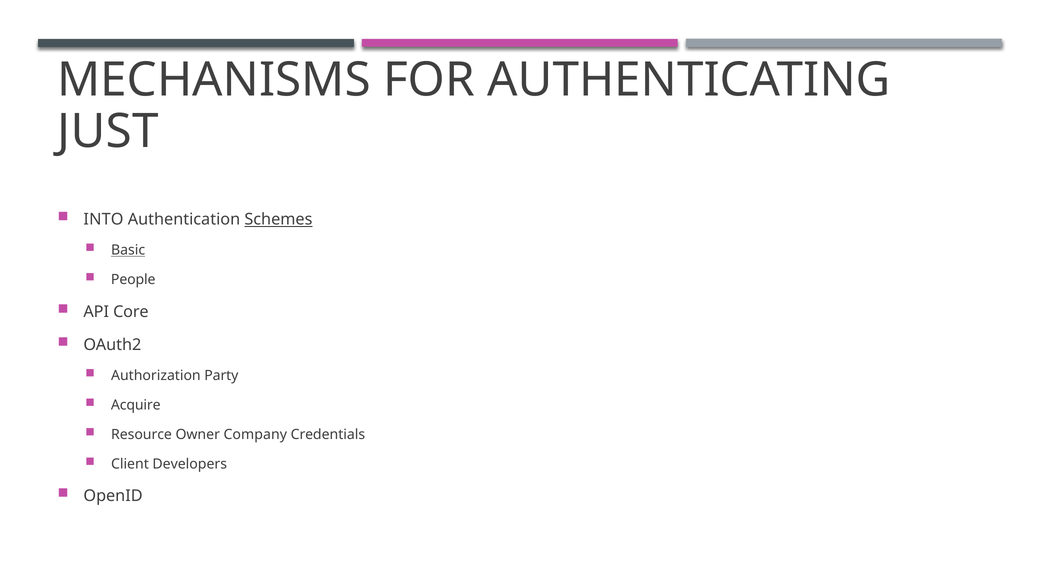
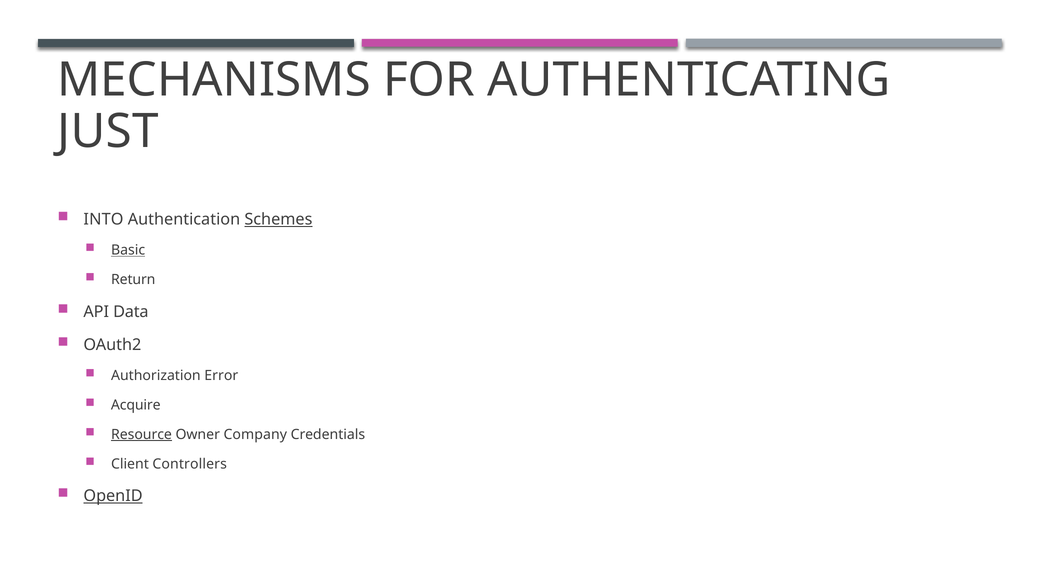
People: People -> Return
Core: Core -> Data
Party: Party -> Error
Resource underline: none -> present
Developers: Developers -> Controllers
OpenID underline: none -> present
